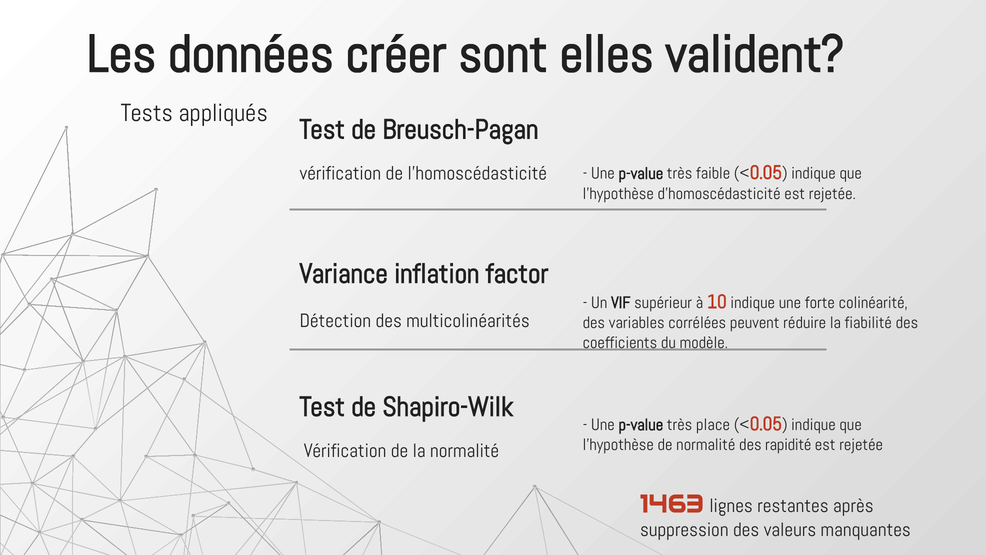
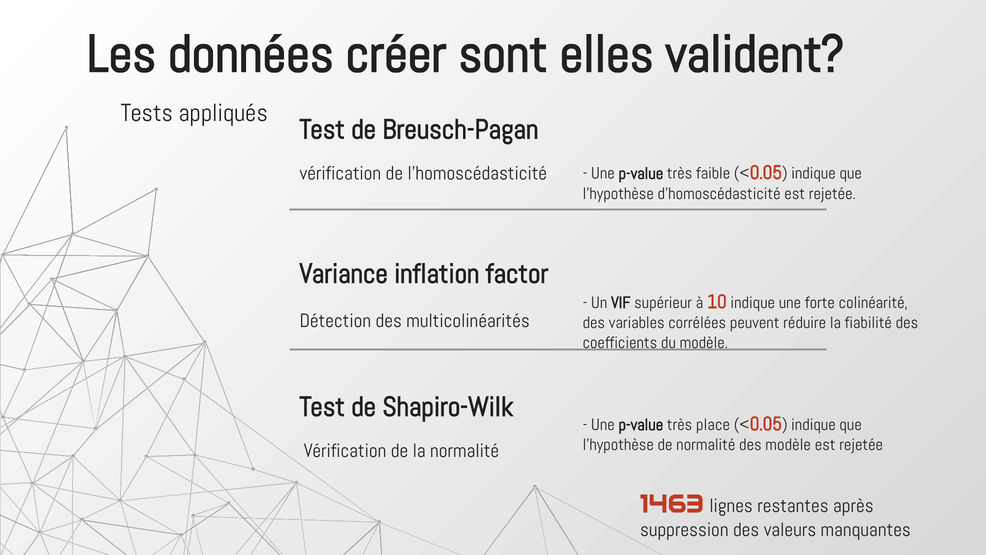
des rapidité: rapidité -> modèle
